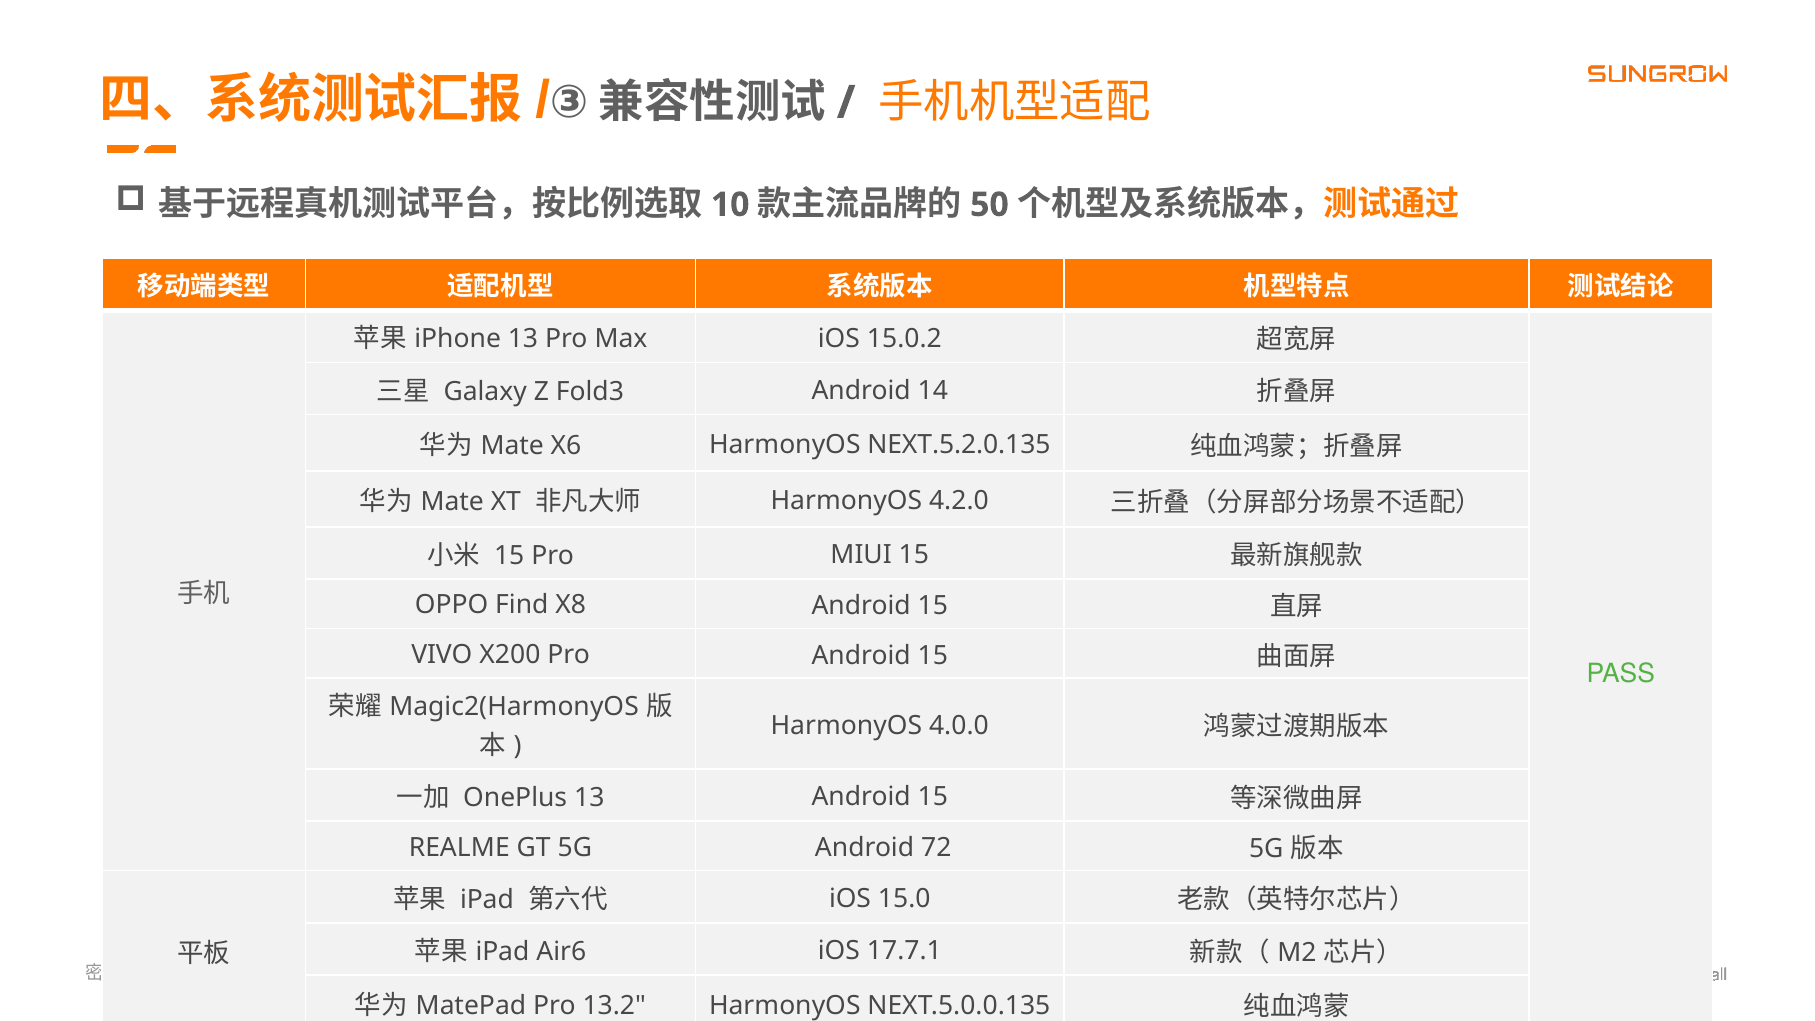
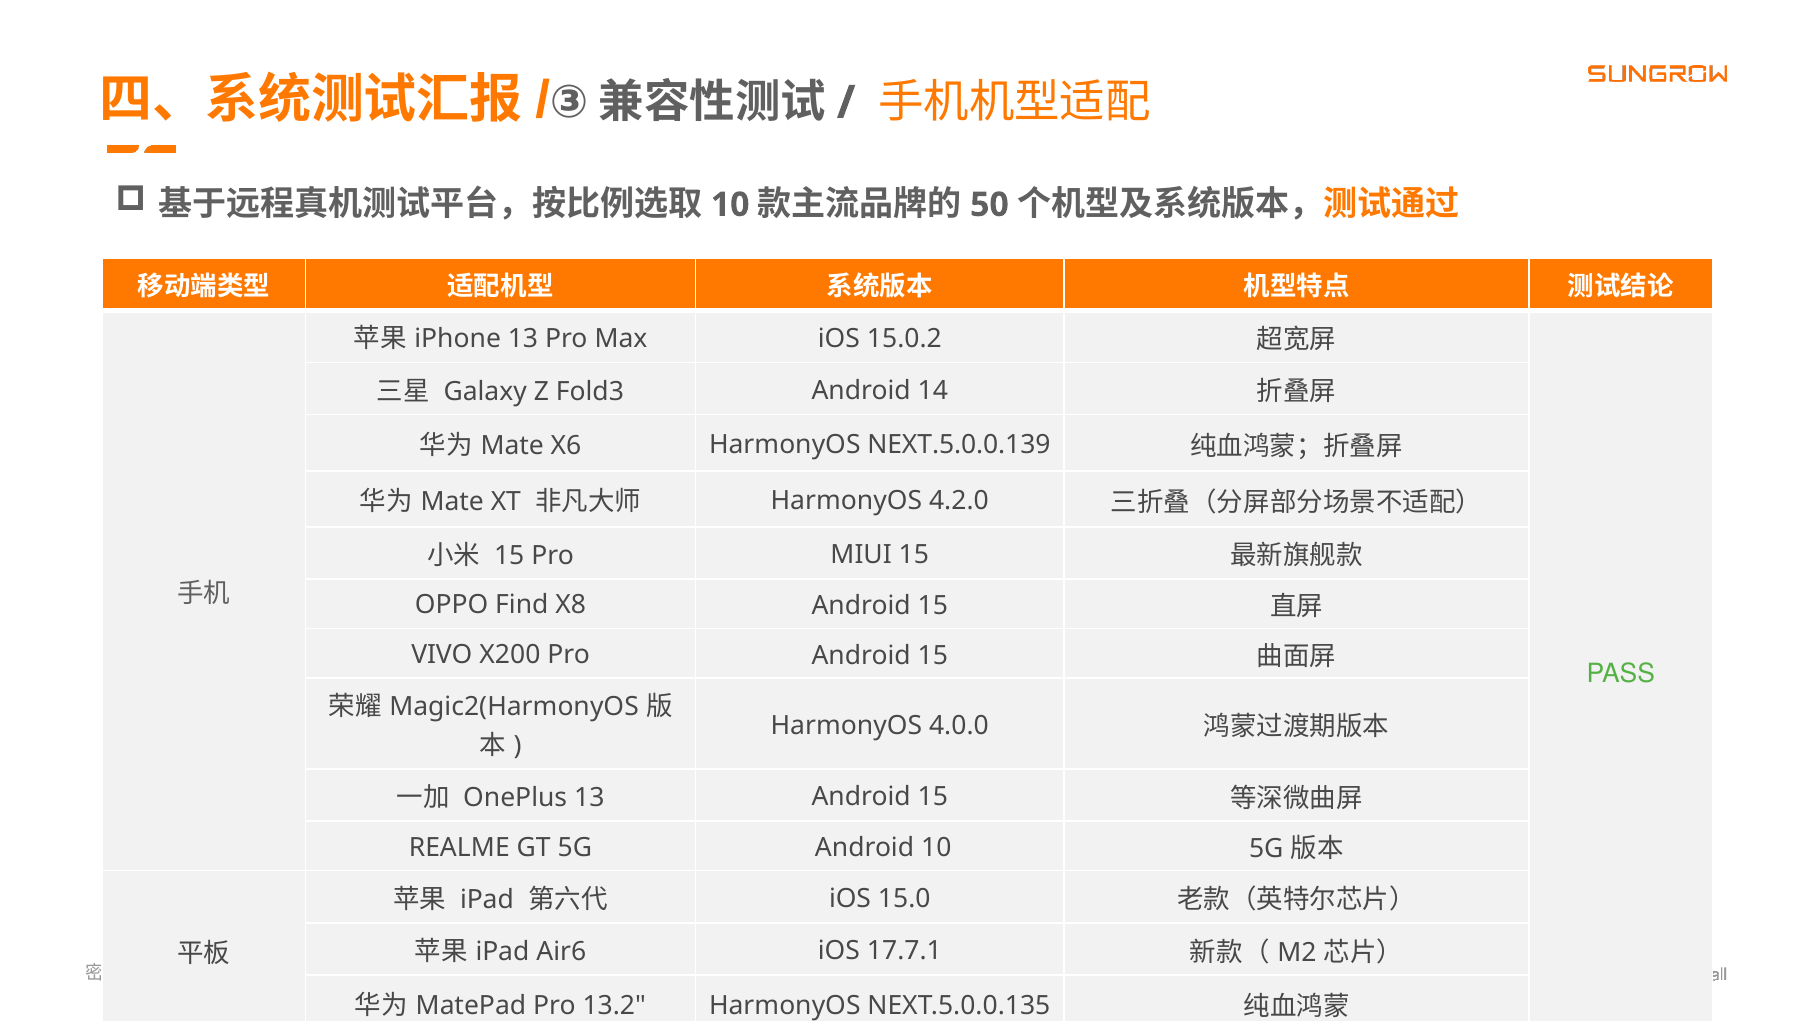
NEXT.5.2.0.135: NEXT.5.2.0.135 -> NEXT.5.0.0.139
Android 72: 72 -> 10
